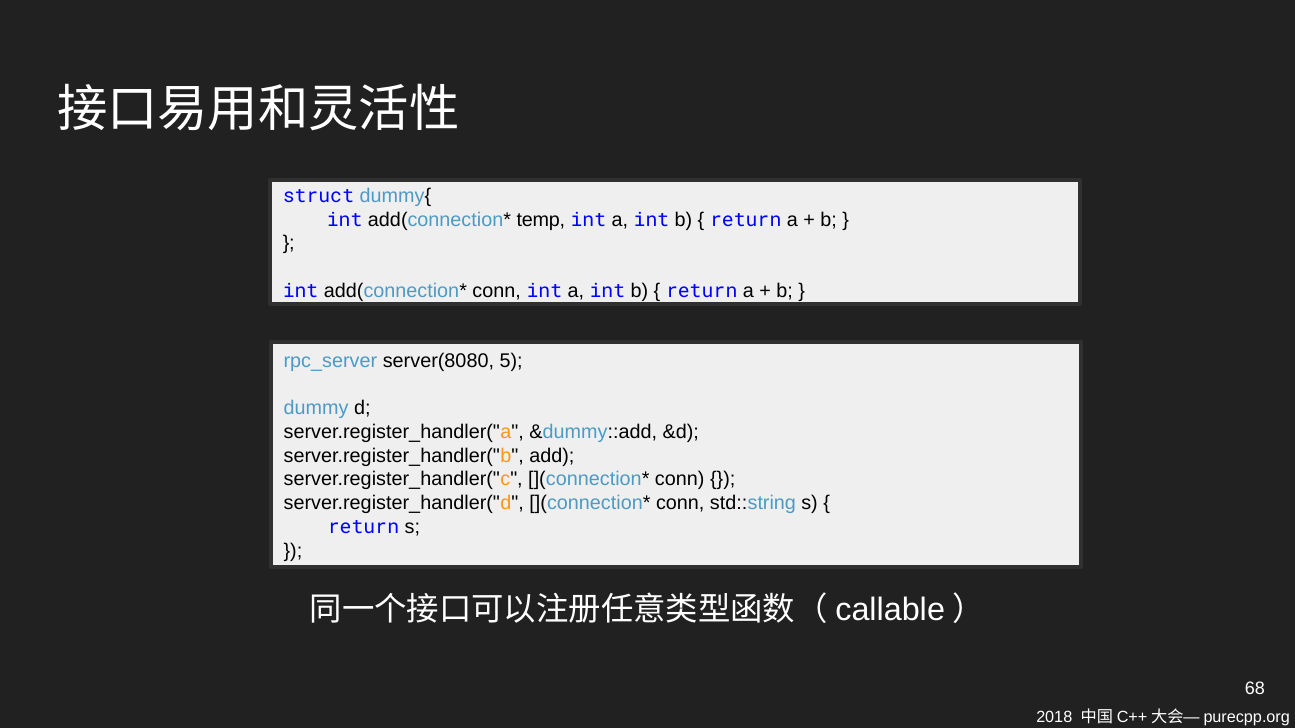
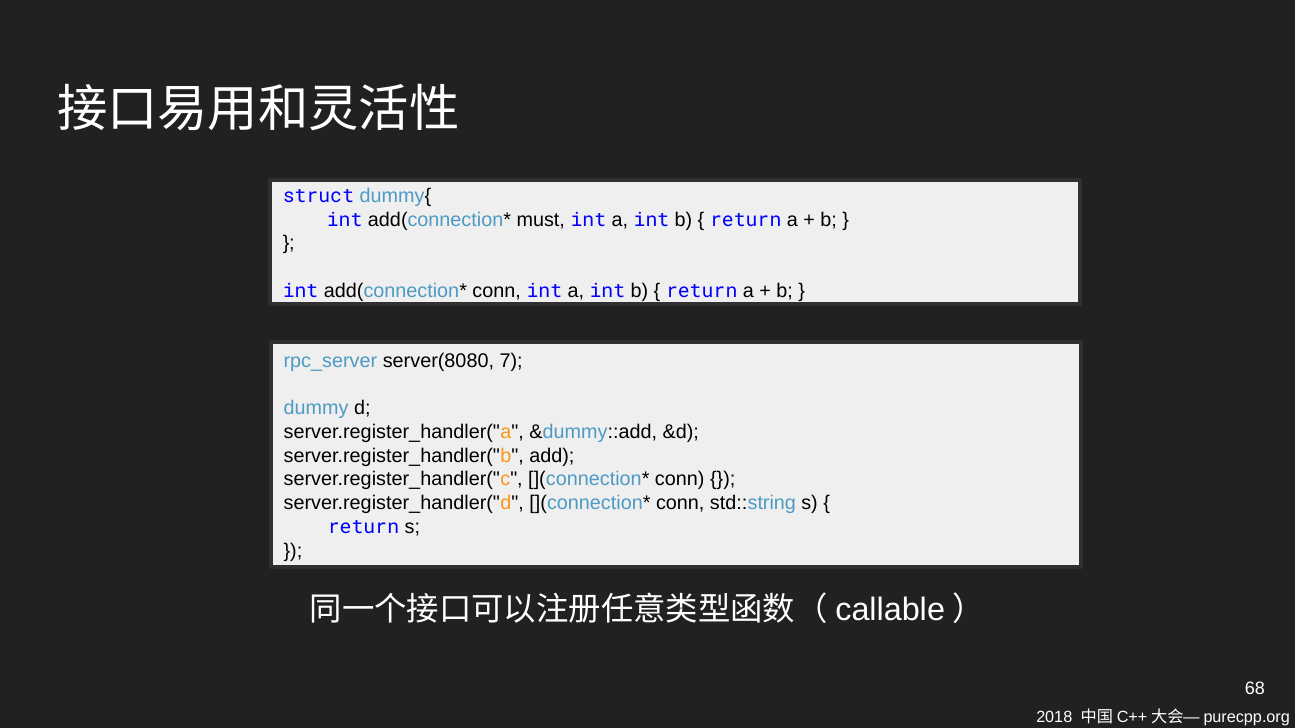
temp: temp -> must
5: 5 -> 7
